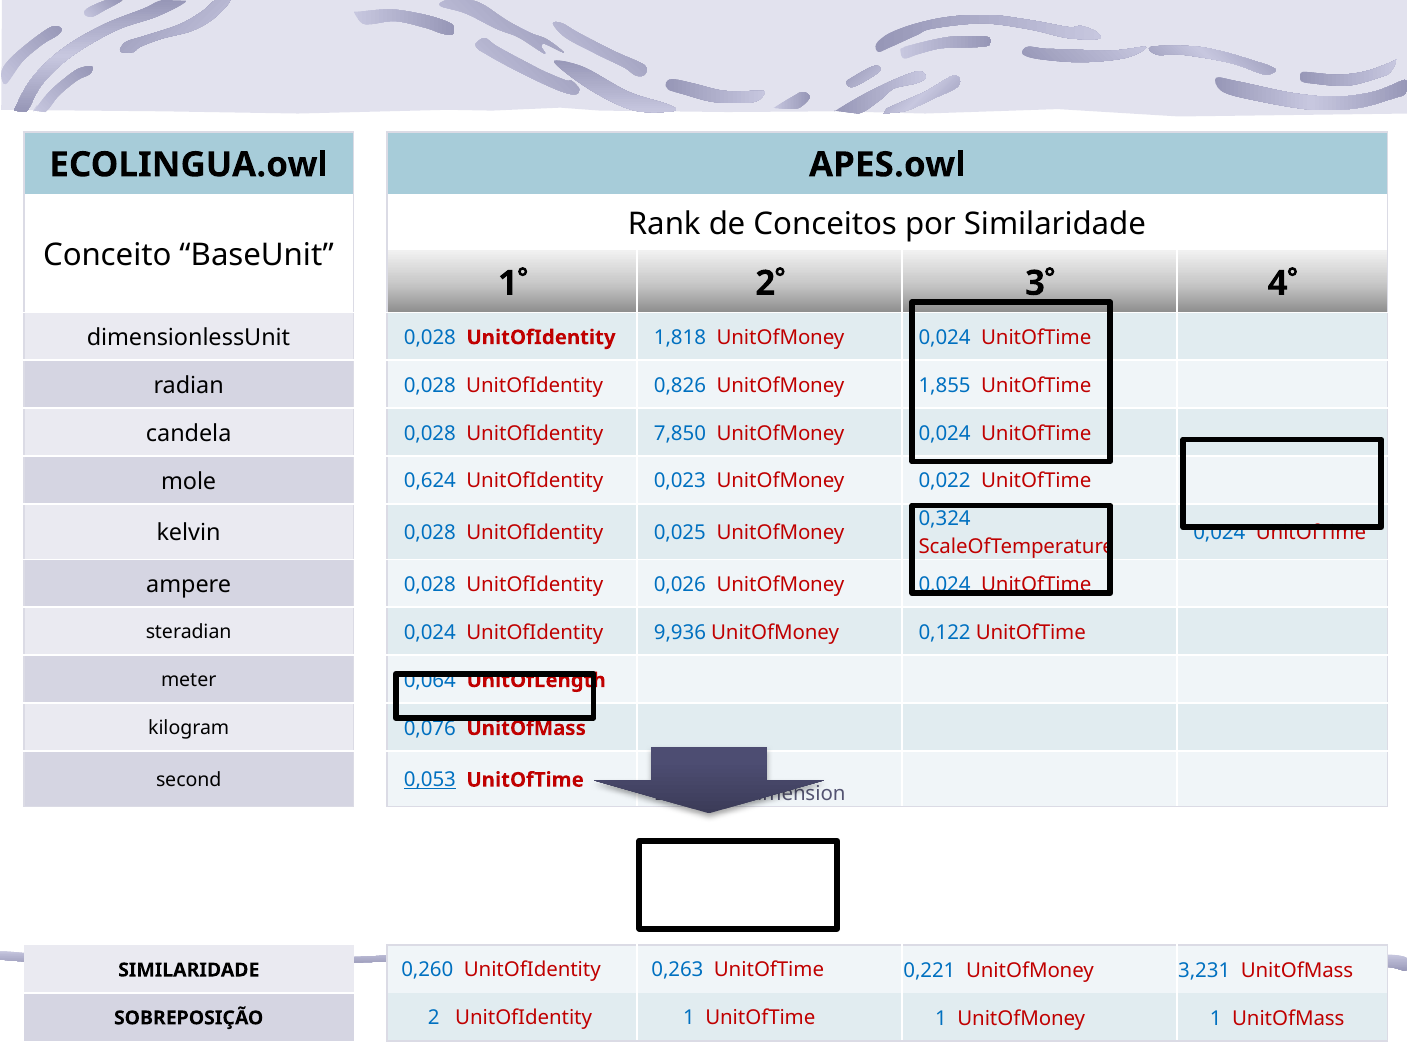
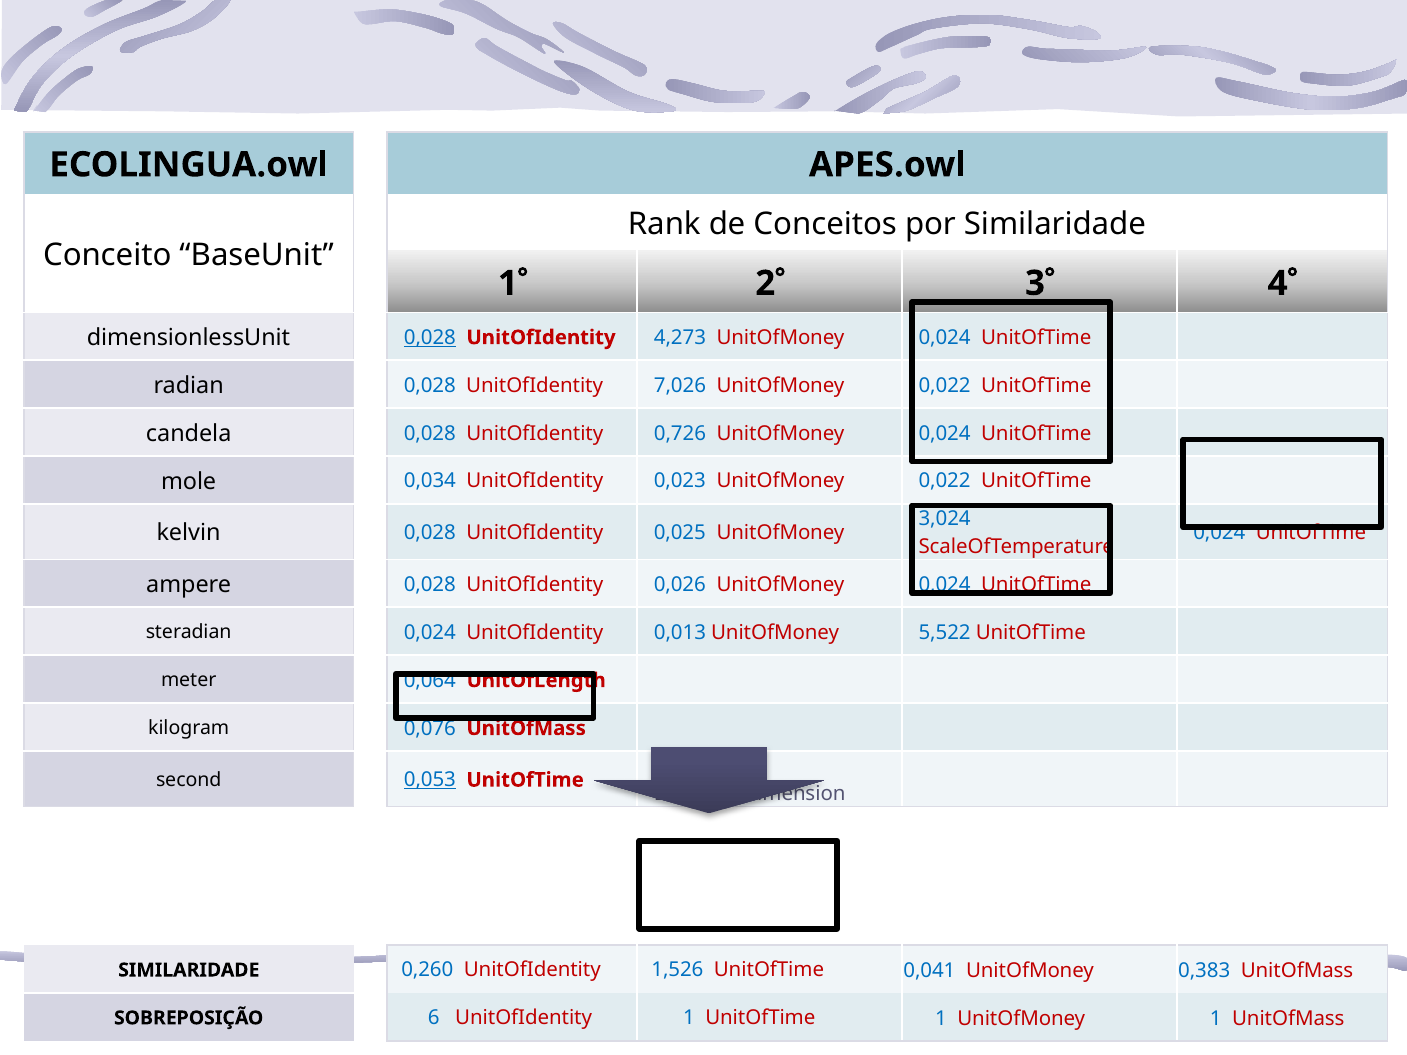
0,028 at (430, 338) underline: none -> present
1,818: 1,818 -> 4,273
0,826: 0,826 -> 7,026
1,855 at (945, 385): 1,855 -> 0,022
7,850: 7,850 -> 0,726
0,624: 0,624 -> 0,034
0,324: 0,324 -> 3,024
9,936: 9,936 -> 0,013
0,122: 0,122 -> 5,522
0,263: 0,263 -> 1,526
0,221: 0,221 -> 0,041
3,231: 3,231 -> 0,383
SOBREPOSIÇÃO 2: 2 -> 6
